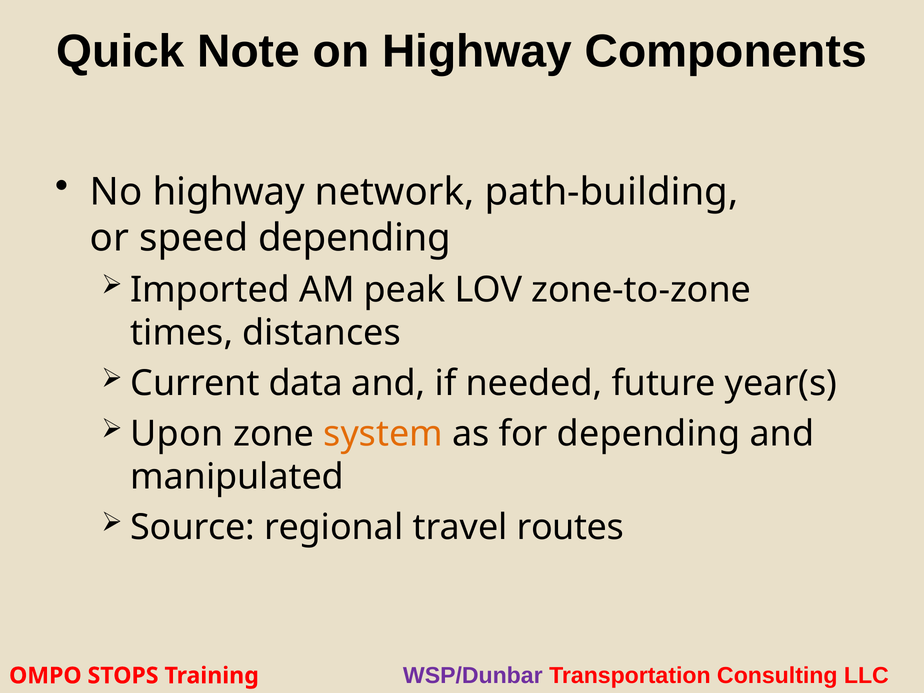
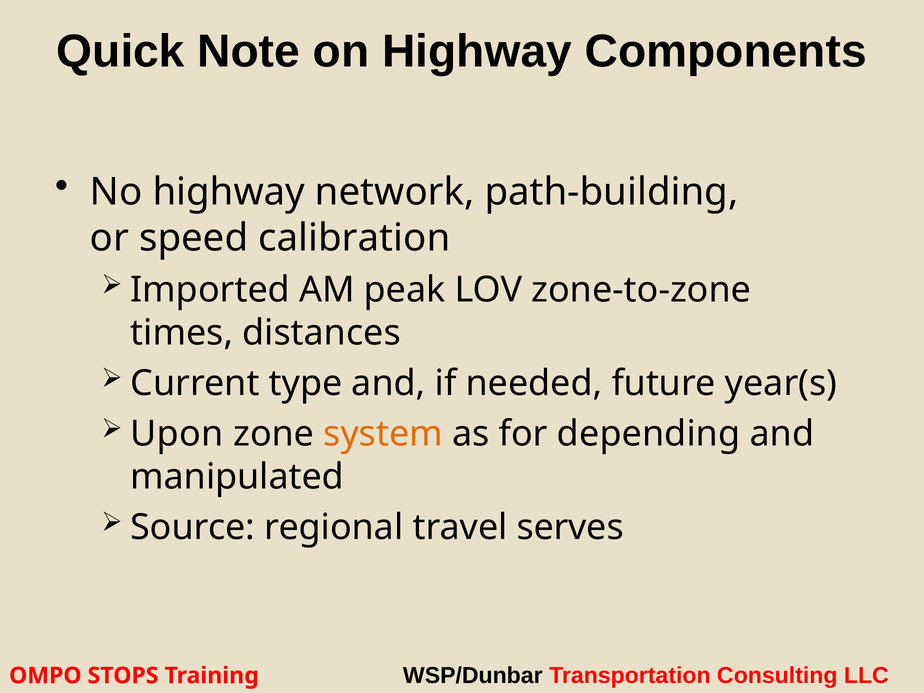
speed depending: depending -> calibration
data: data -> type
routes: routes -> serves
WSP/Dunbar colour: purple -> black
